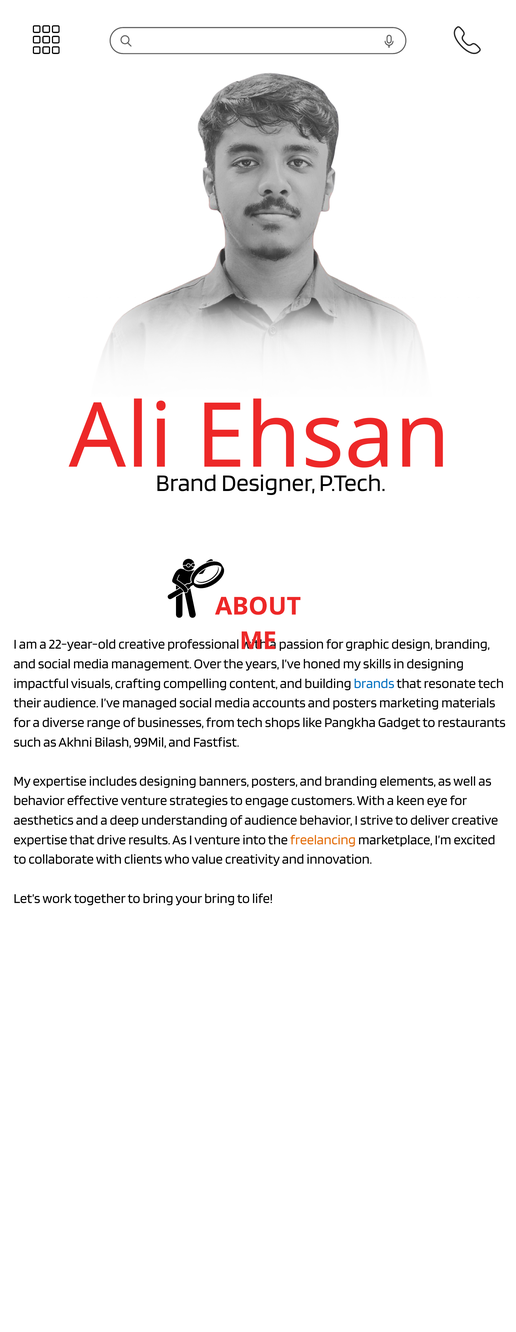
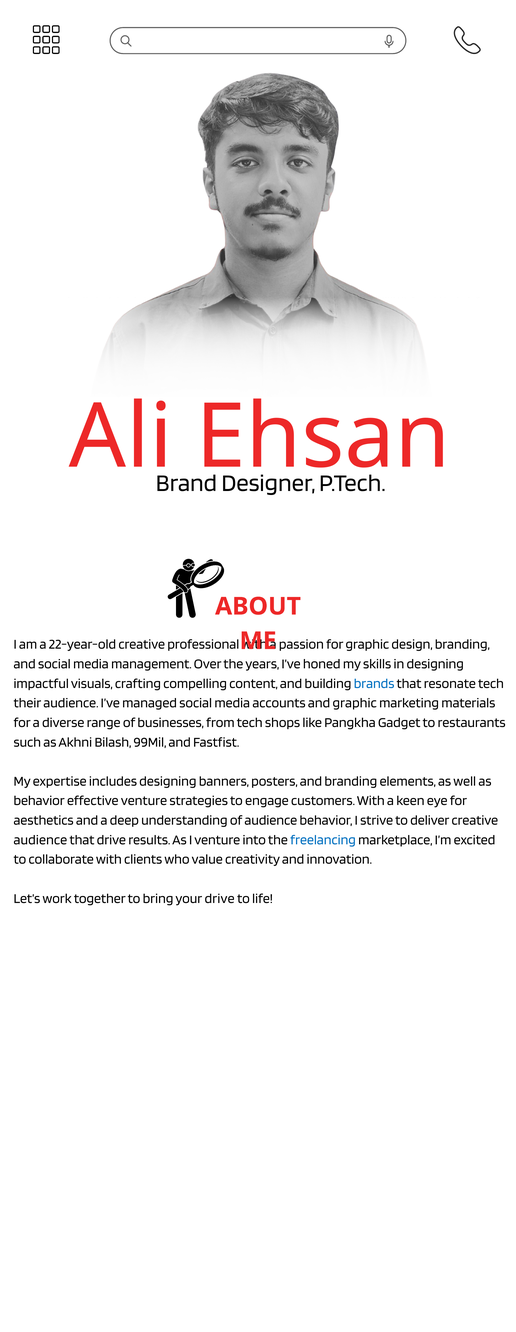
and posters: posters -> graphic
expertise at (40, 840): expertise -> audience
freelancing colour: orange -> blue
your bring: bring -> drive
